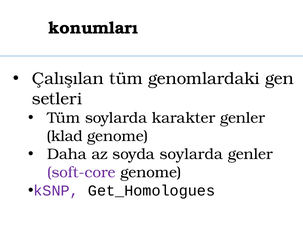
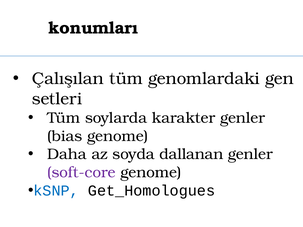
klad: klad -> bias
soyda soylarda: soylarda -> dallanan
kSNP colour: purple -> blue
